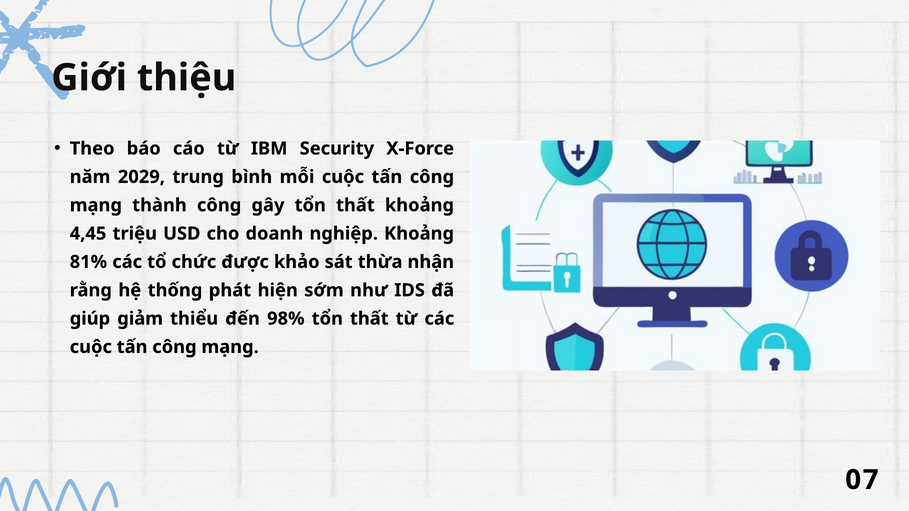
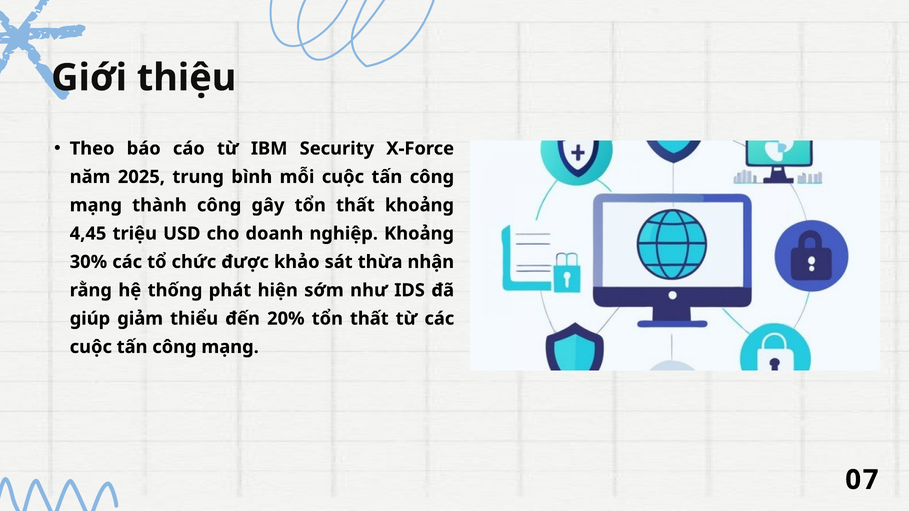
2029: 2029 -> 2025
81%: 81% -> 30%
98%: 98% -> 20%
